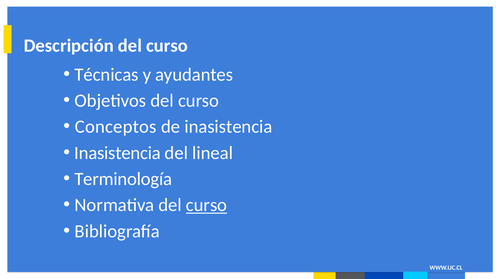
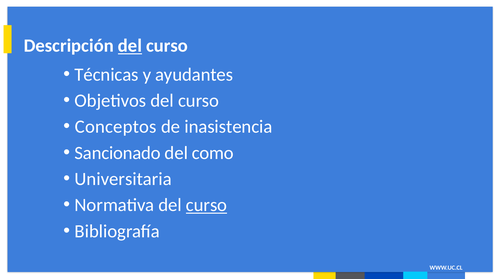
del at (130, 46) underline: none -> present
Inasistencia at (118, 153): Inasistencia -> Sancionado
lineal: lineal -> como
Terminología: Terminología -> Universitaria
